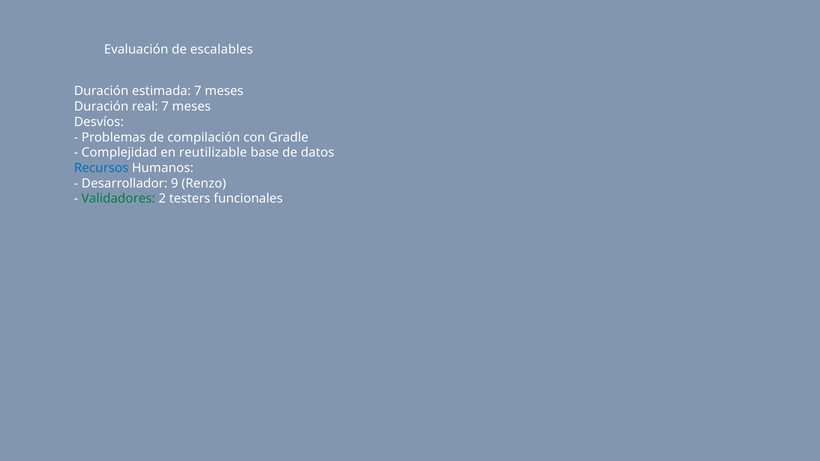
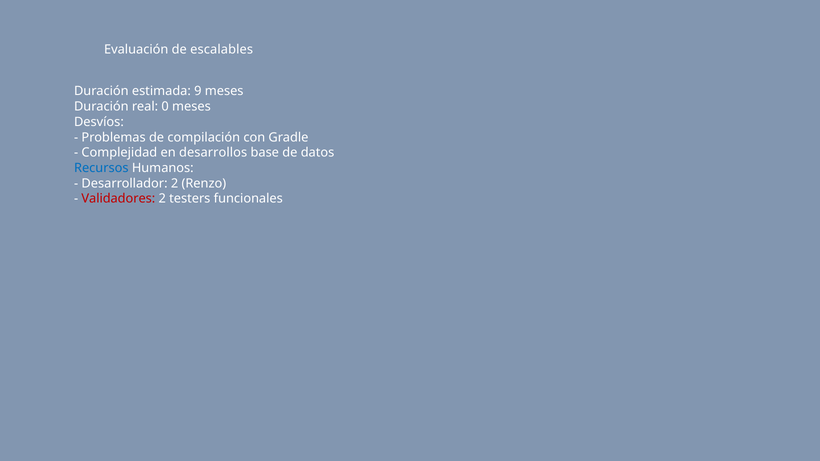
estimada 7: 7 -> 9
real 7: 7 -> 0
reutilizable: reutilizable -> desarrollos
Desarrollador 9: 9 -> 2
Validadores colour: green -> red
